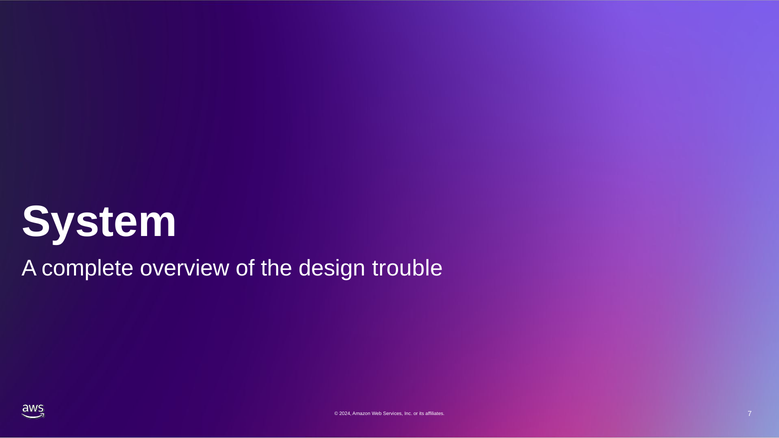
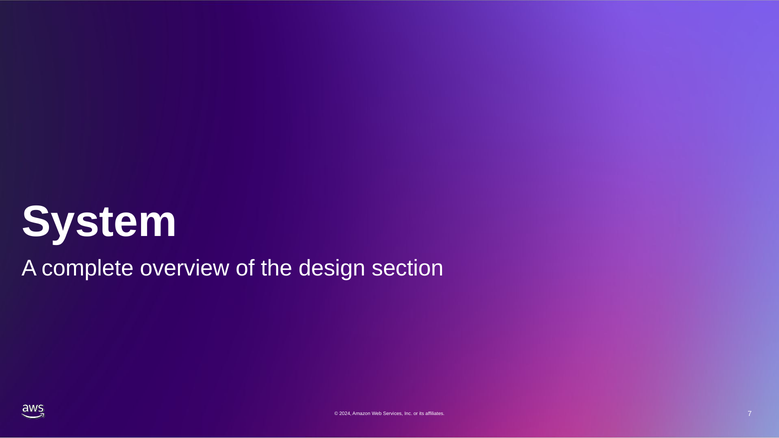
trouble: trouble -> section
